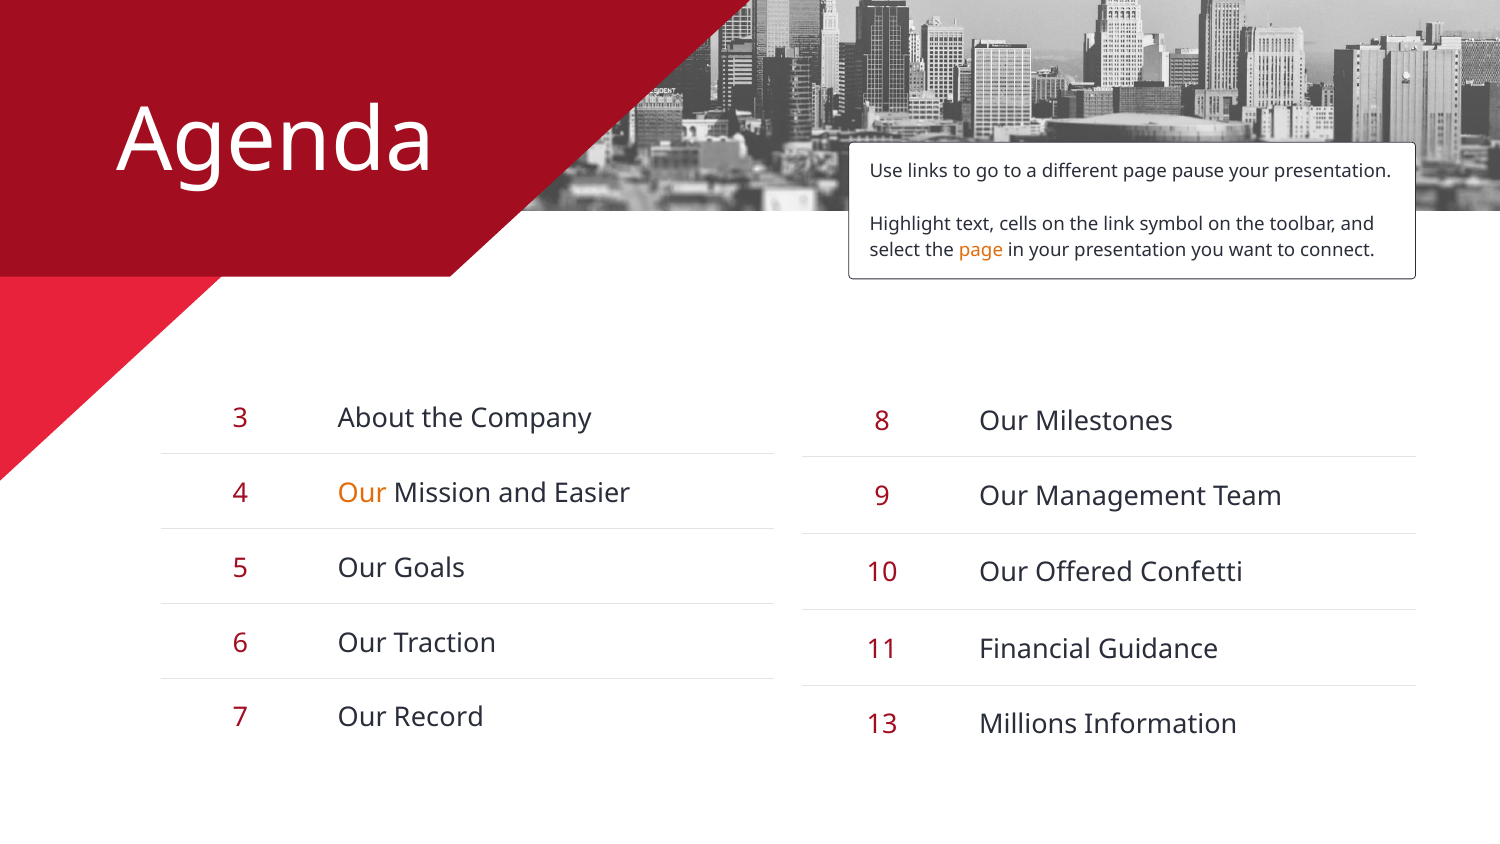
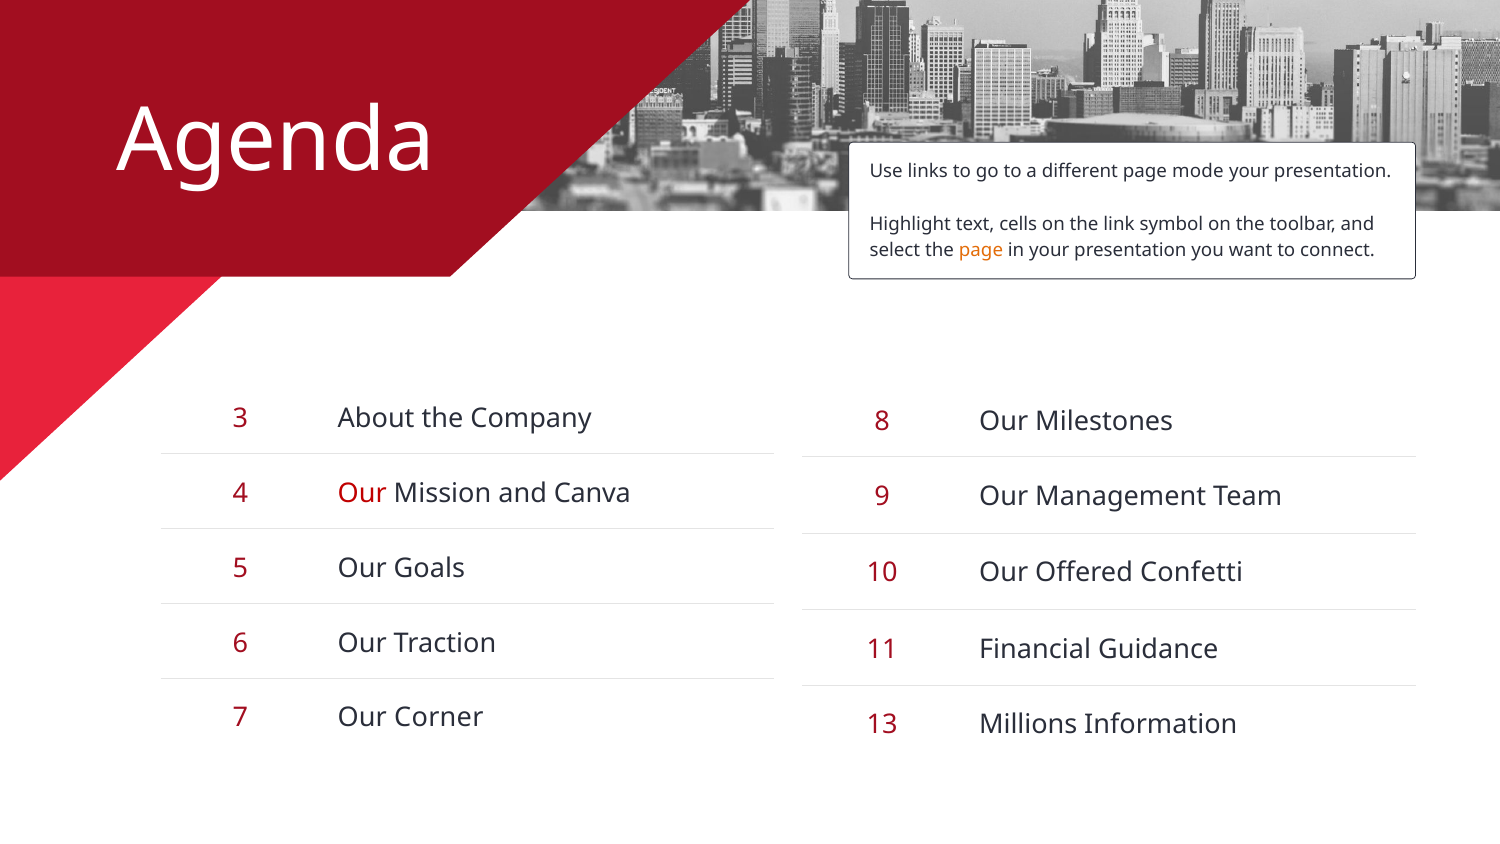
pause: pause -> mode
Our at (362, 493) colour: orange -> red
Easier: Easier -> Canva
Record: Record -> Corner
